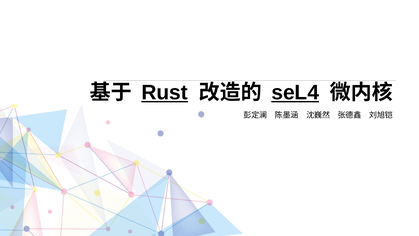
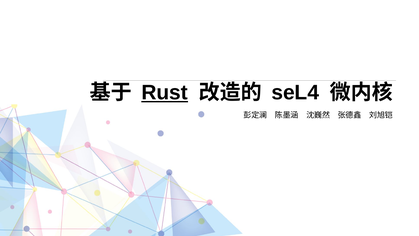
seL4 underline: present -> none
